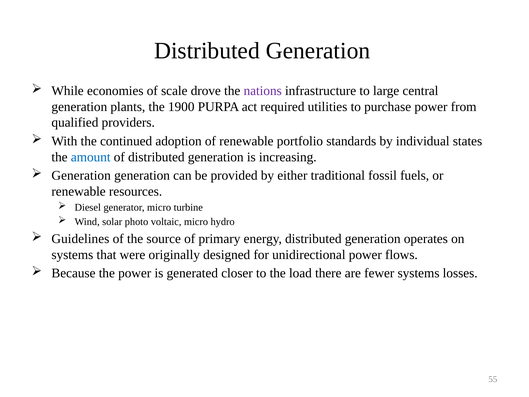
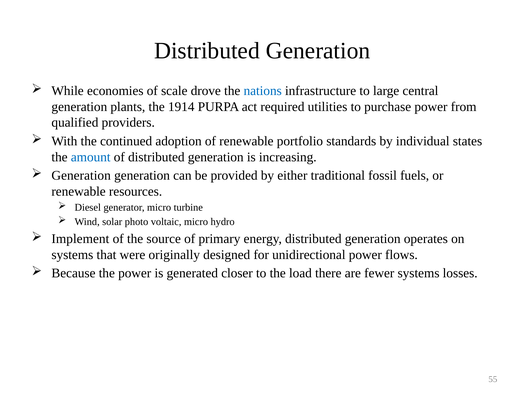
nations colour: purple -> blue
1900: 1900 -> 1914
Guidelines: Guidelines -> Implement
